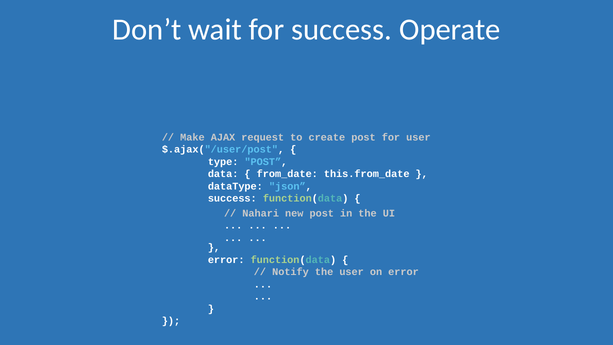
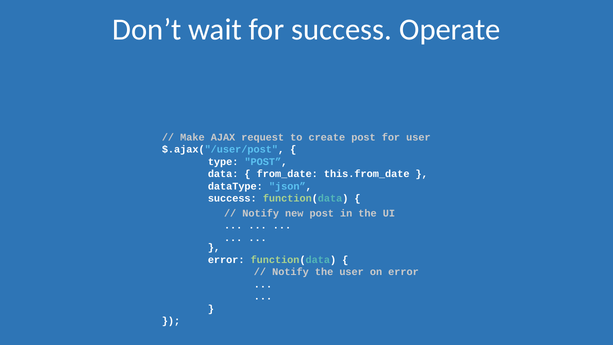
Nahari at (261, 213): Nahari -> Notify
